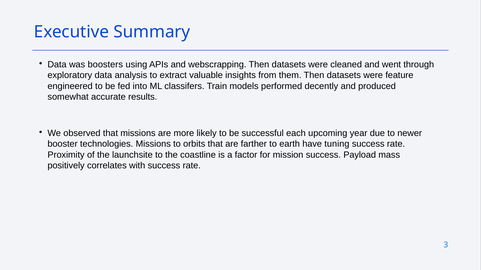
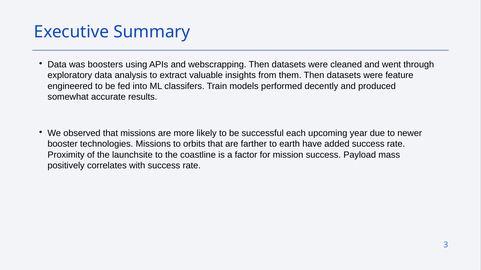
tuning: tuning -> added
